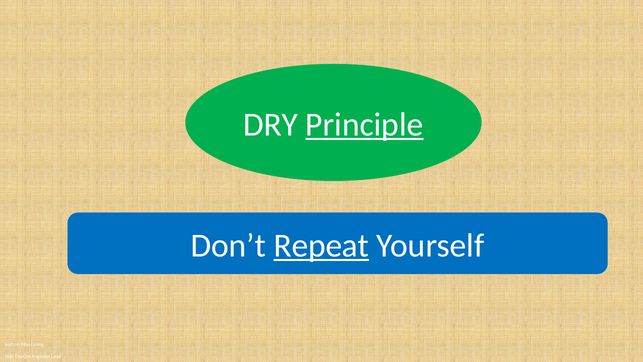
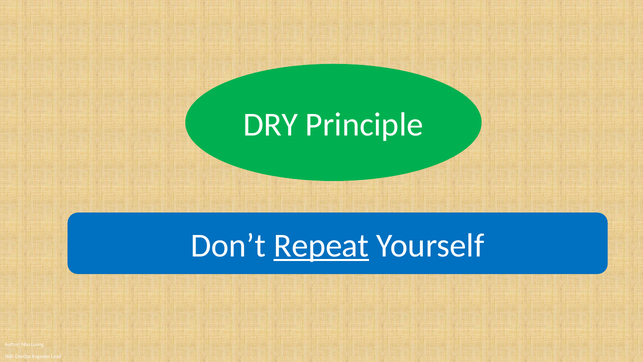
Principle underline: present -> none
